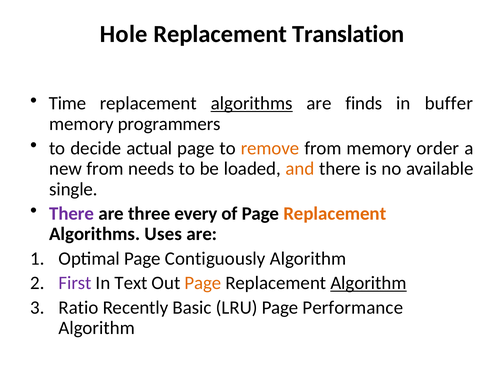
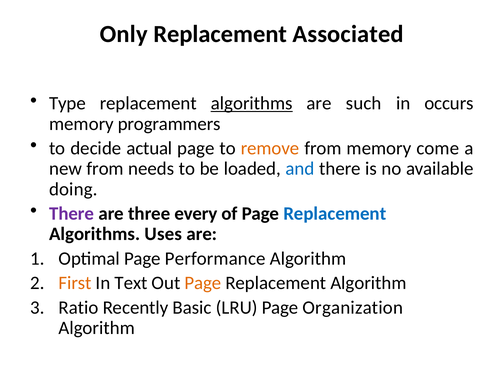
Hole: Hole -> Only
Translation: Translation -> Associated
Time: Time -> Type
finds: finds -> such
buffer: buffer -> occurs
order: order -> come
and colour: orange -> blue
single: single -> doing
Replacement at (335, 214) colour: orange -> blue
Contiguously: Contiguously -> Performance
First colour: purple -> orange
Algorithm at (368, 283) underline: present -> none
Performance: Performance -> Organization
